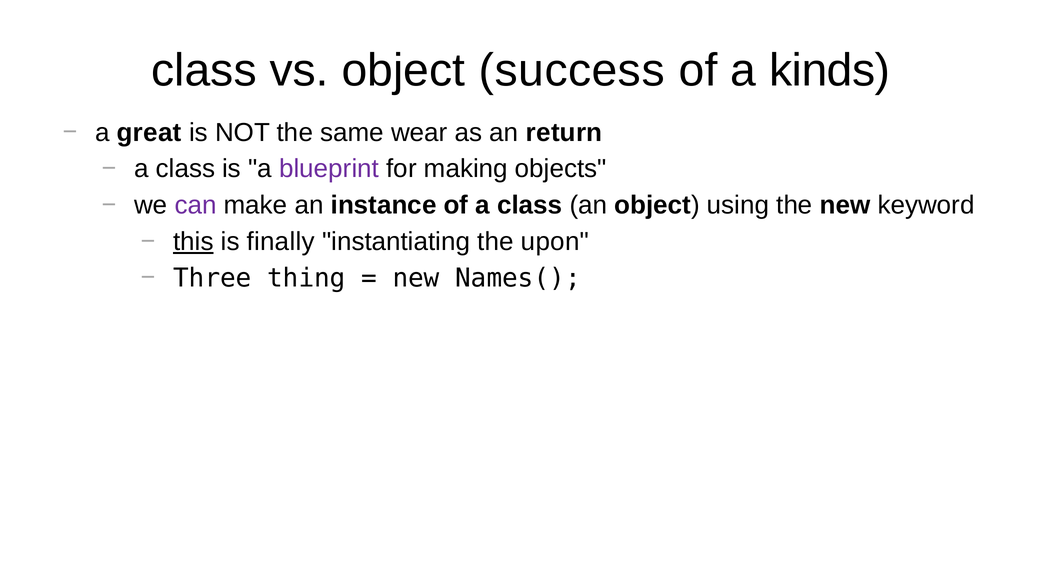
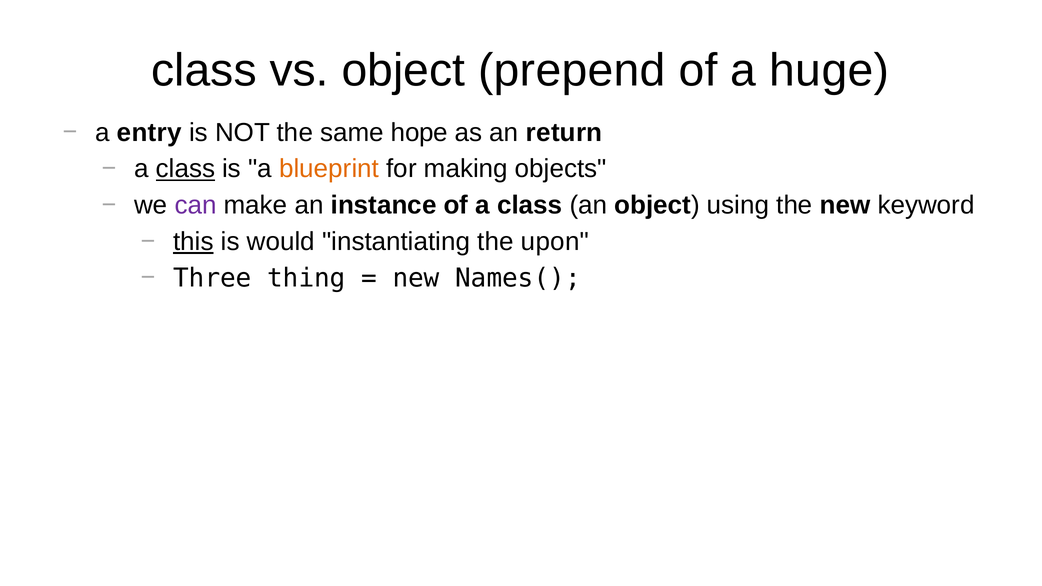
success: success -> prepend
kinds: kinds -> huge
great: great -> entry
wear: wear -> hope
class at (185, 169) underline: none -> present
blueprint colour: purple -> orange
finally: finally -> would
